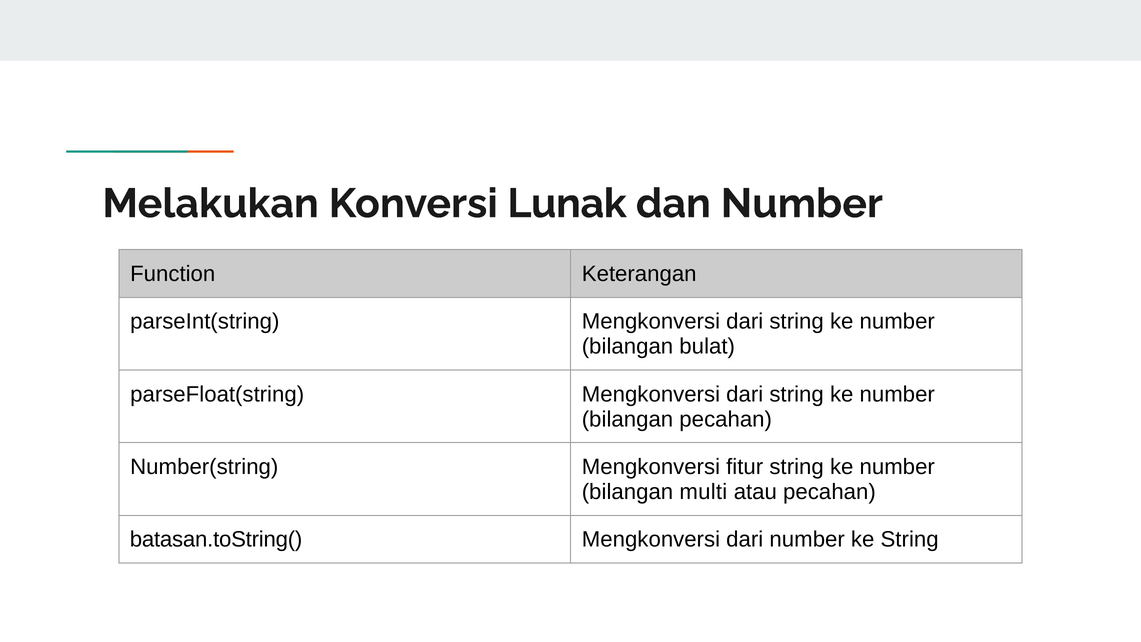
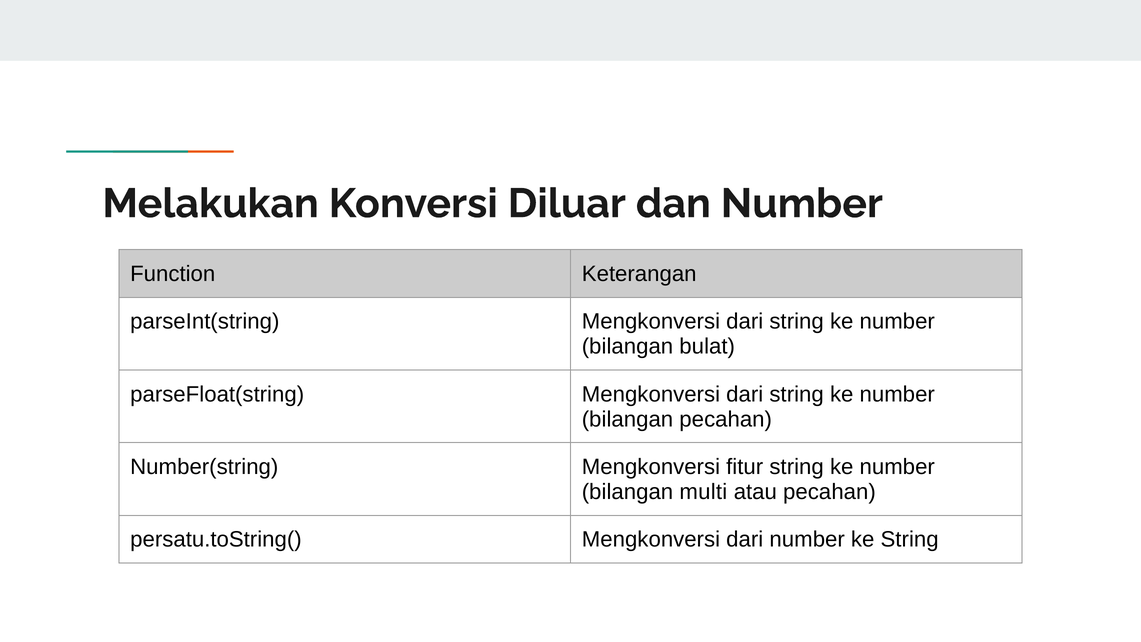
Lunak: Lunak -> Diluar
batasan.toString(: batasan.toString( -> persatu.toString(
